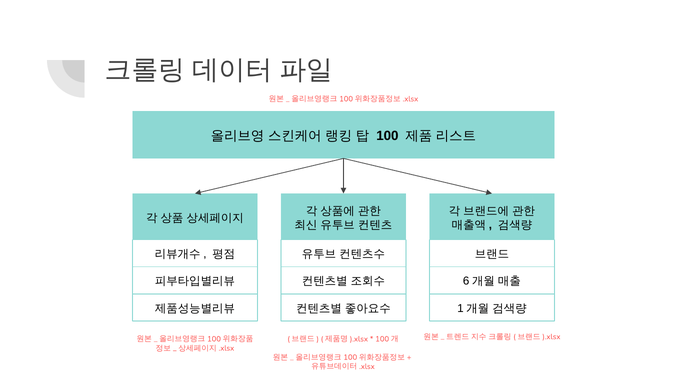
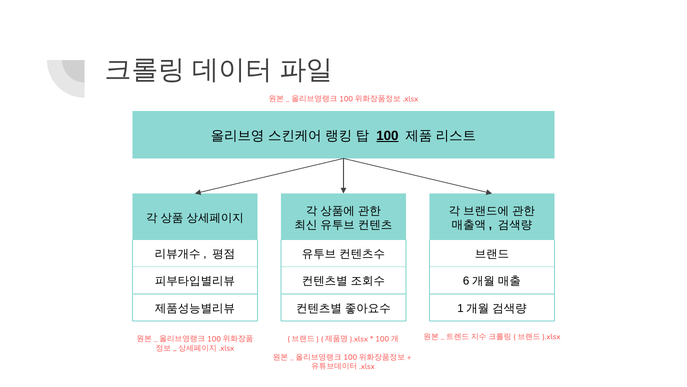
100 underline: none -> present
